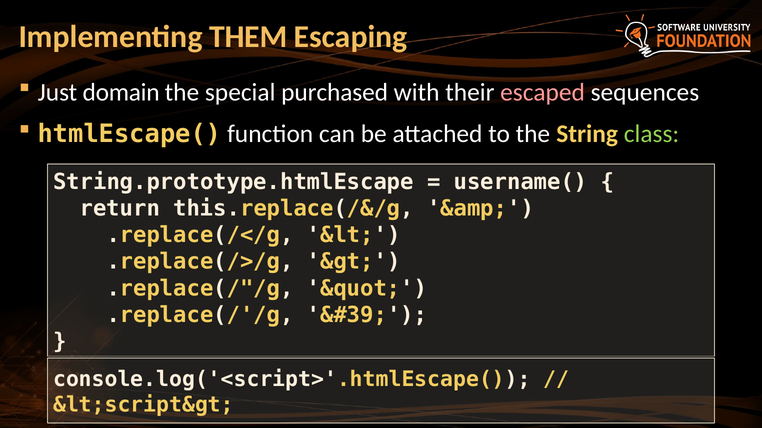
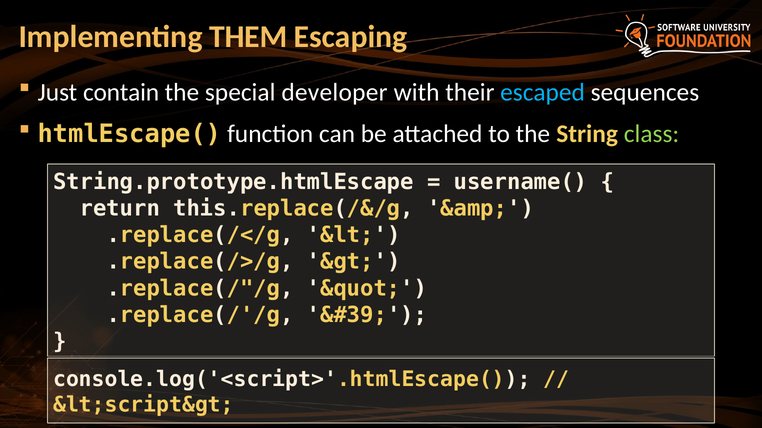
domain: domain -> contain
purchased: purchased -> developer
escaped colour: pink -> light blue
